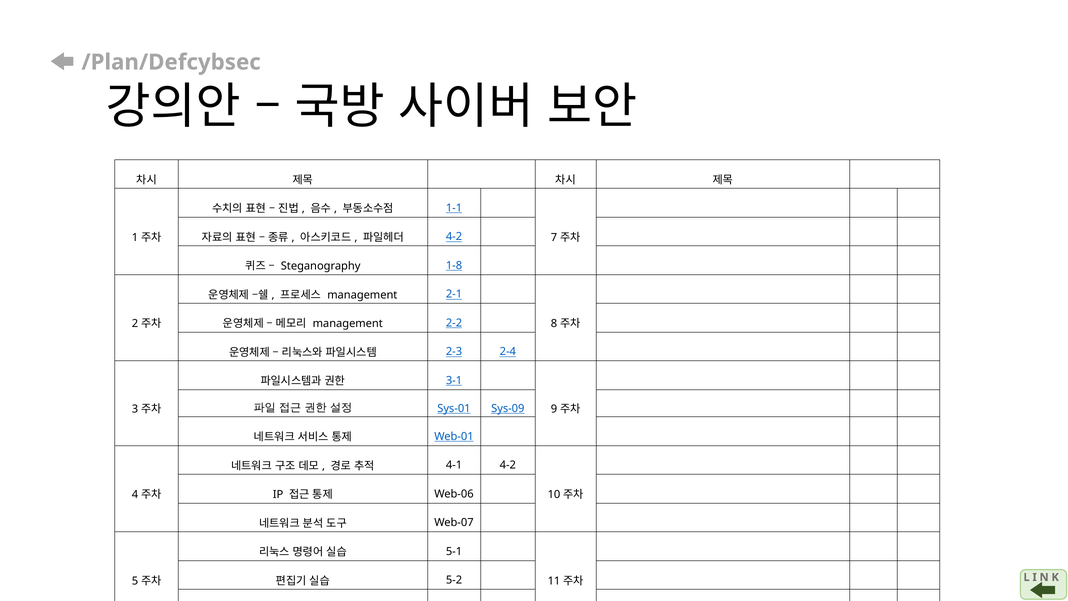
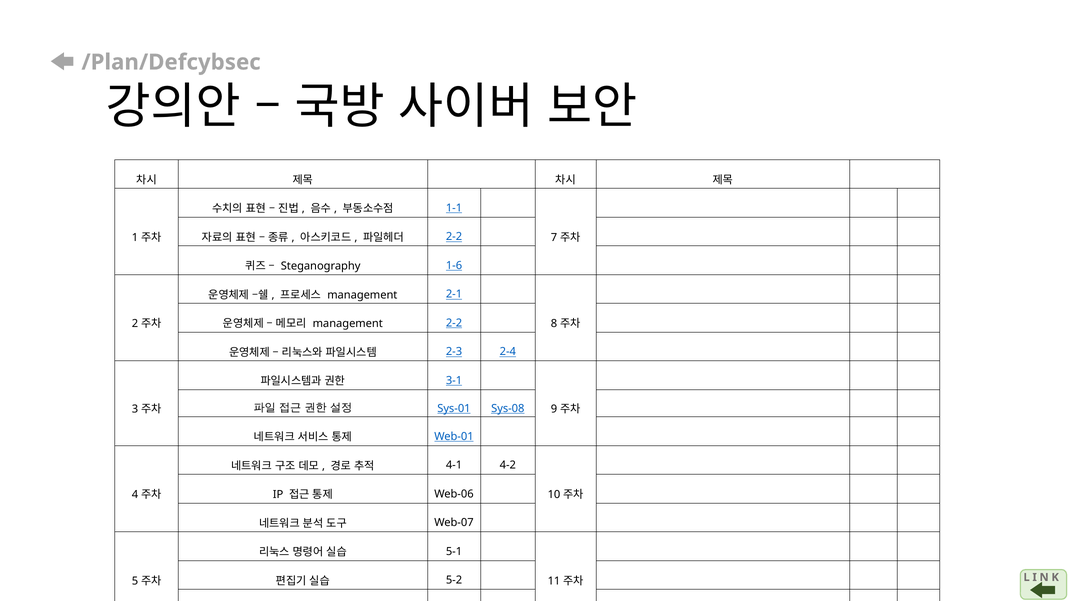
4-2 at (454, 237): 4-2 -> 2-2
1-8: 1-8 -> 1-6
Sys-09: Sys-09 -> Sys-08
